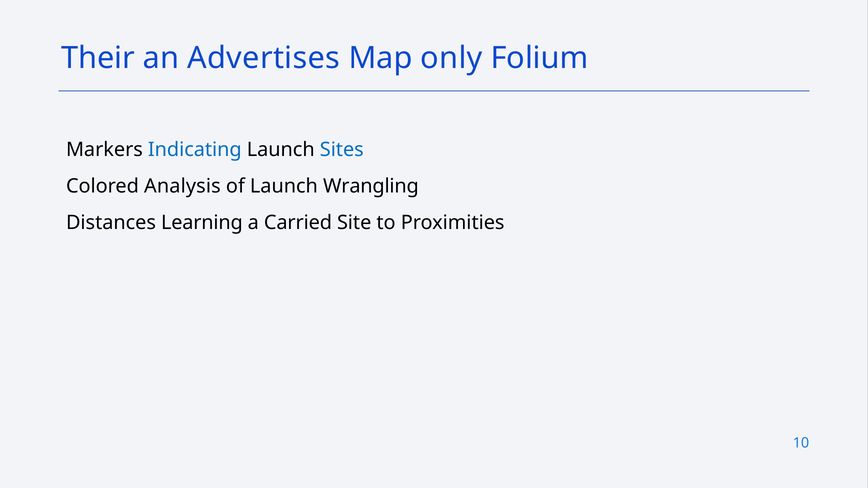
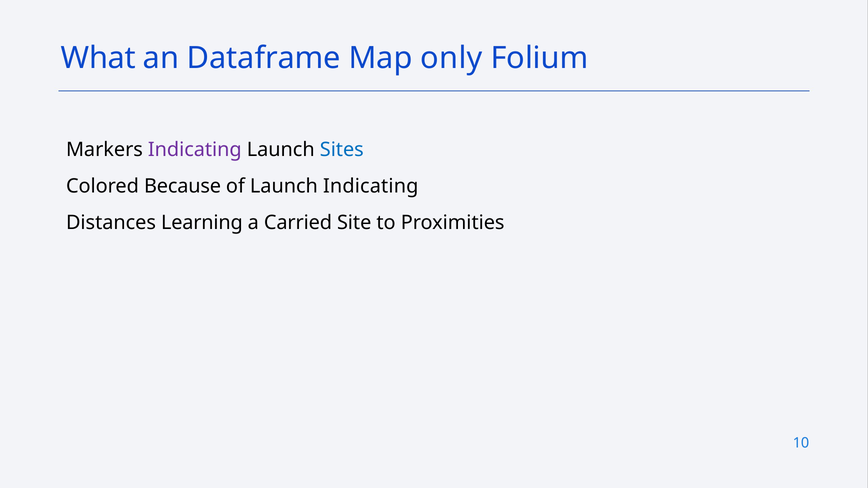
Their: Their -> What
Advertises: Advertises -> Dataframe
Indicating at (195, 150) colour: blue -> purple
Analysis: Analysis -> Because
Launch Wrangling: Wrangling -> Indicating
